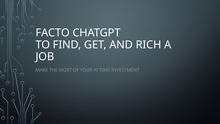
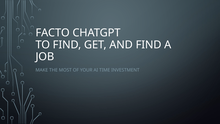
AND RICH: RICH -> FIND
